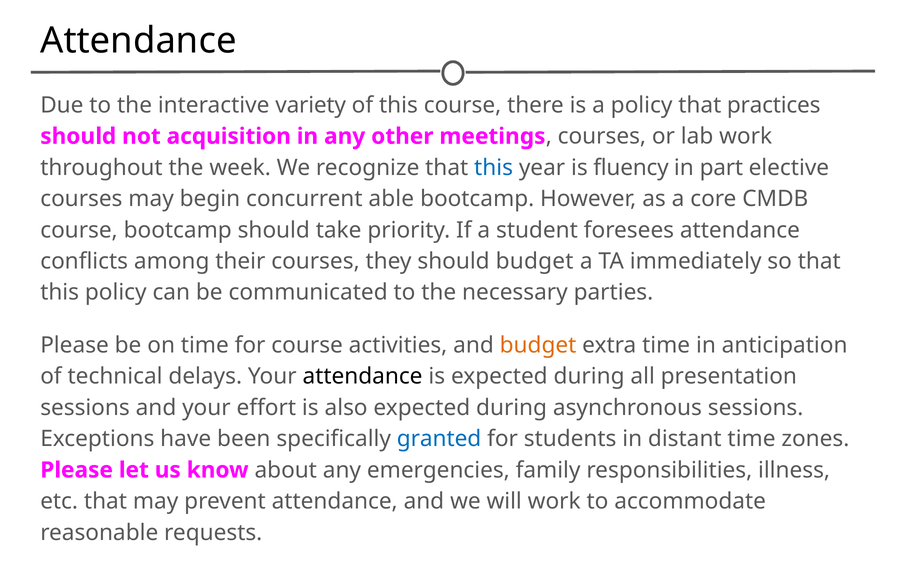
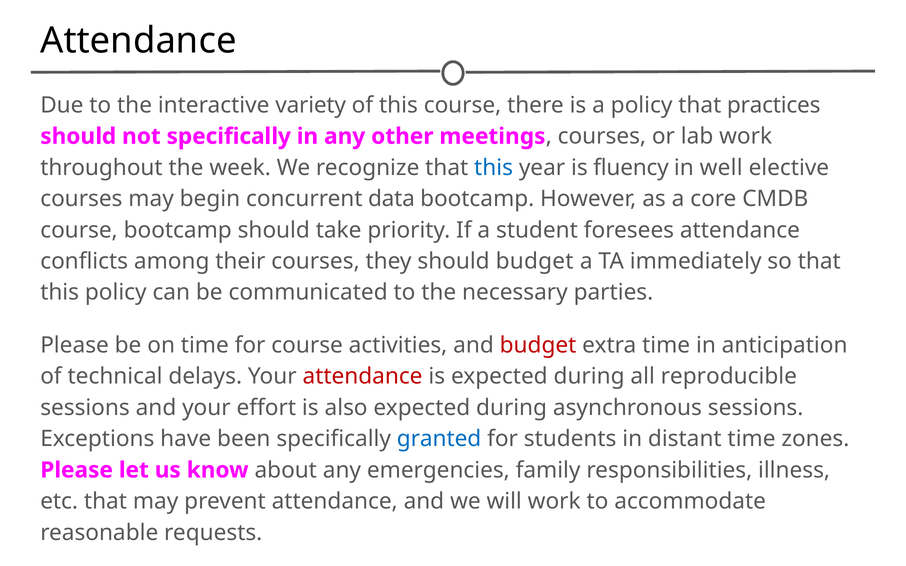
not acquisition: acquisition -> specifically
part: part -> well
able: able -> data
budget at (538, 345) colour: orange -> red
attendance at (363, 377) colour: black -> red
presentation: presentation -> reproducible
